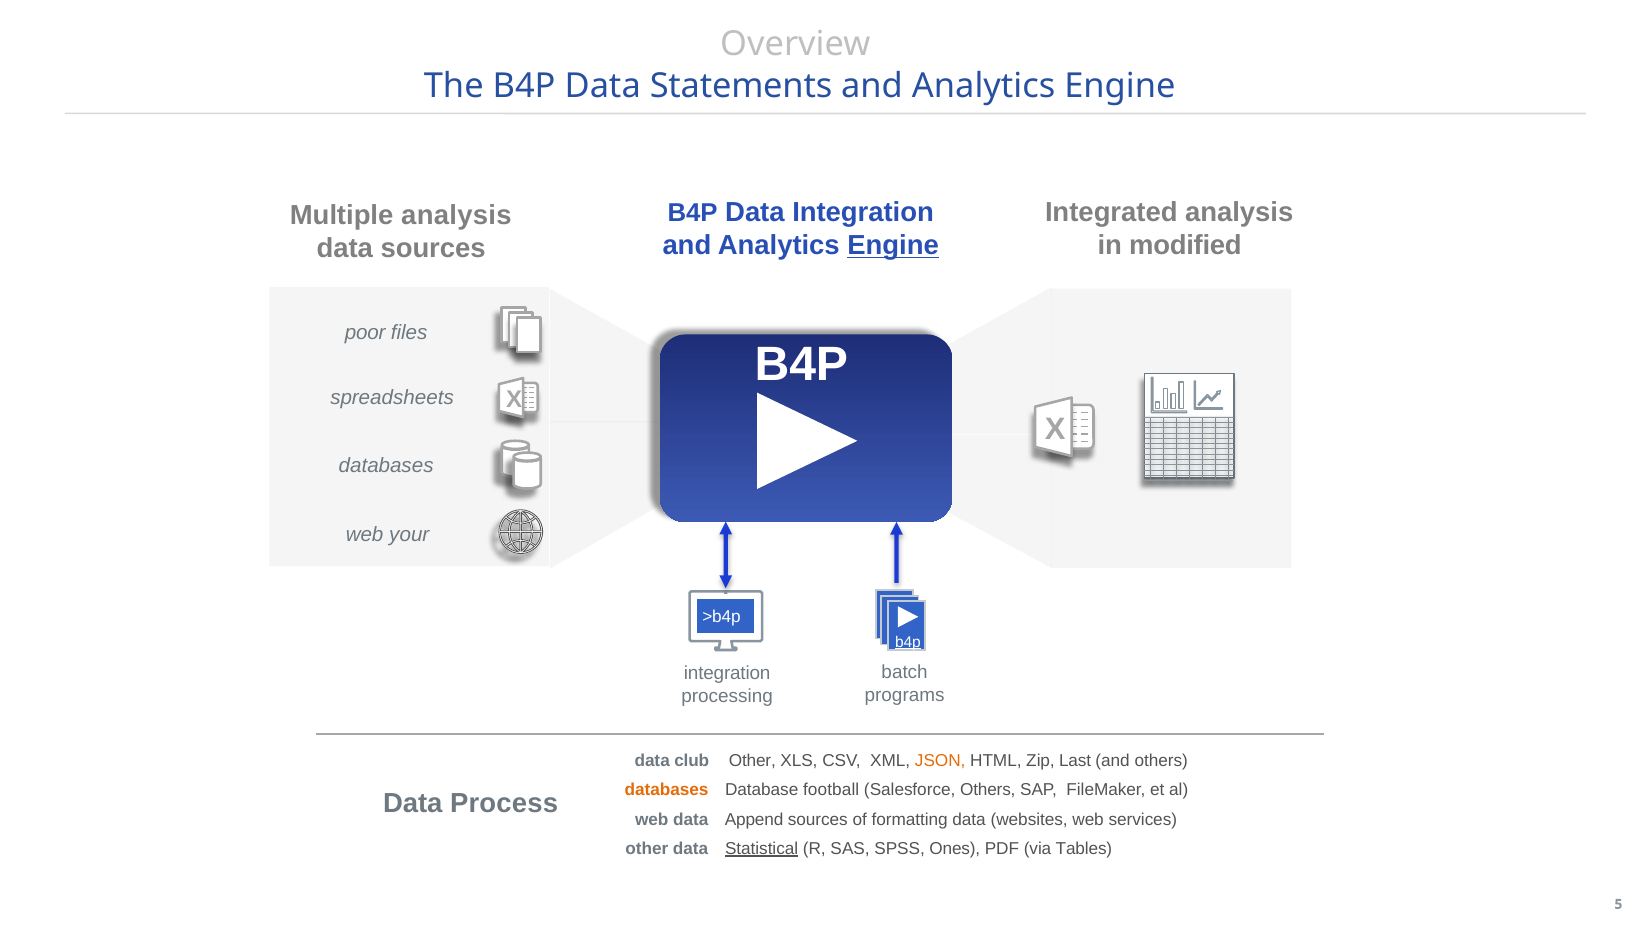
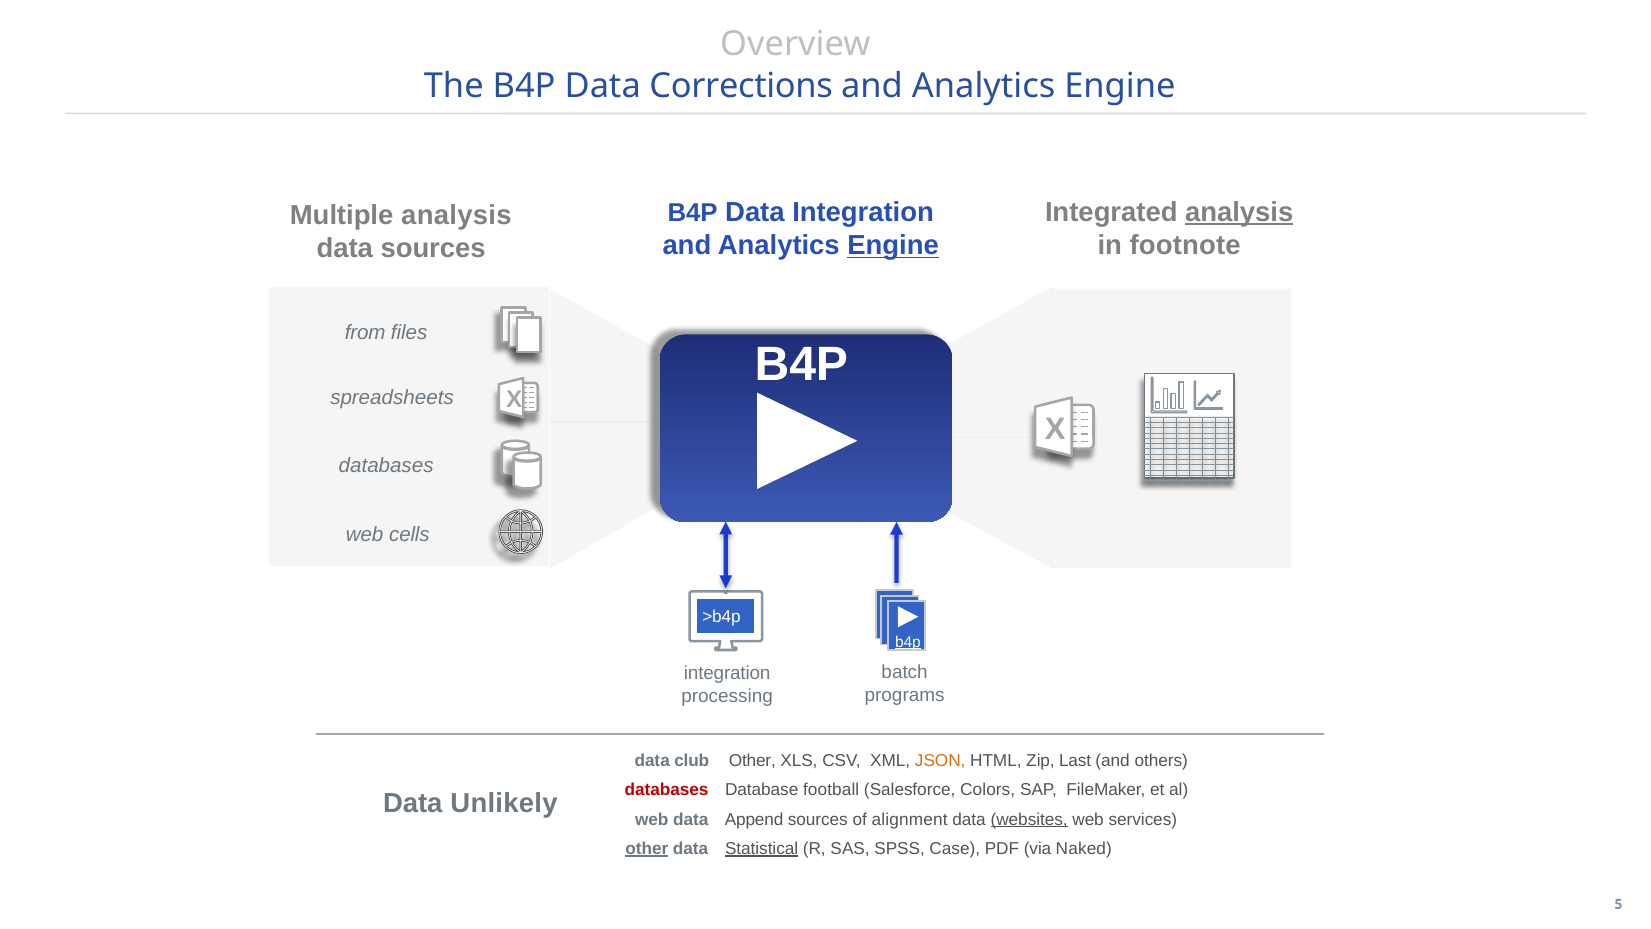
Statements: Statements -> Corrections
analysis at (1239, 212) underline: none -> present
modified: modified -> footnote
poor: poor -> from
your: your -> cells
databases at (667, 790) colour: orange -> red
Salesforce Others: Others -> Colors
Process: Process -> Unlikely
formatting: formatting -> alignment
websites underline: none -> present
other at (647, 848) underline: none -> present
Ones: Ones -> Case
Tables: Tables -> Naked
